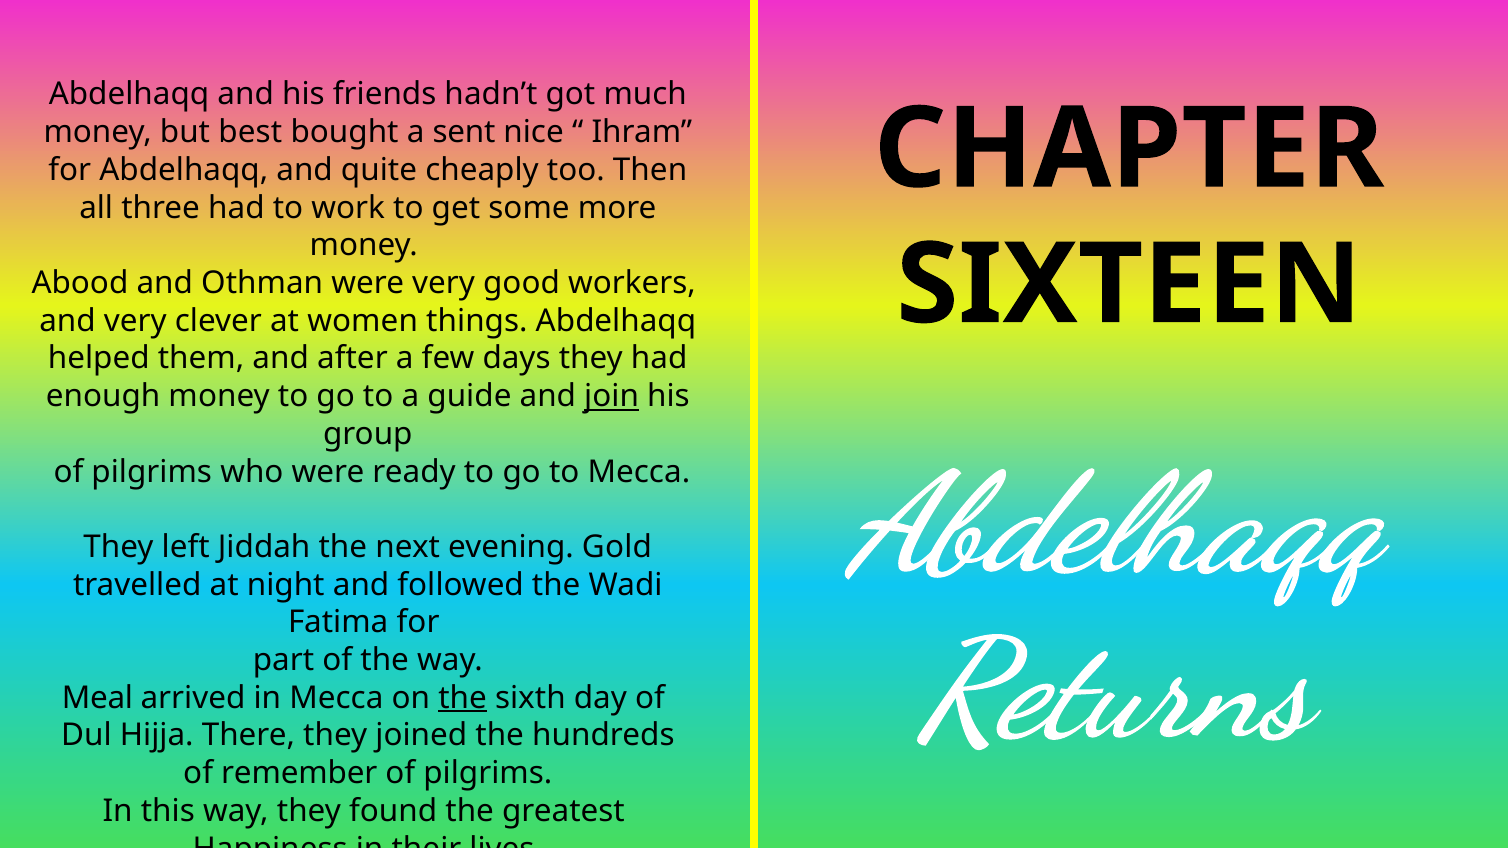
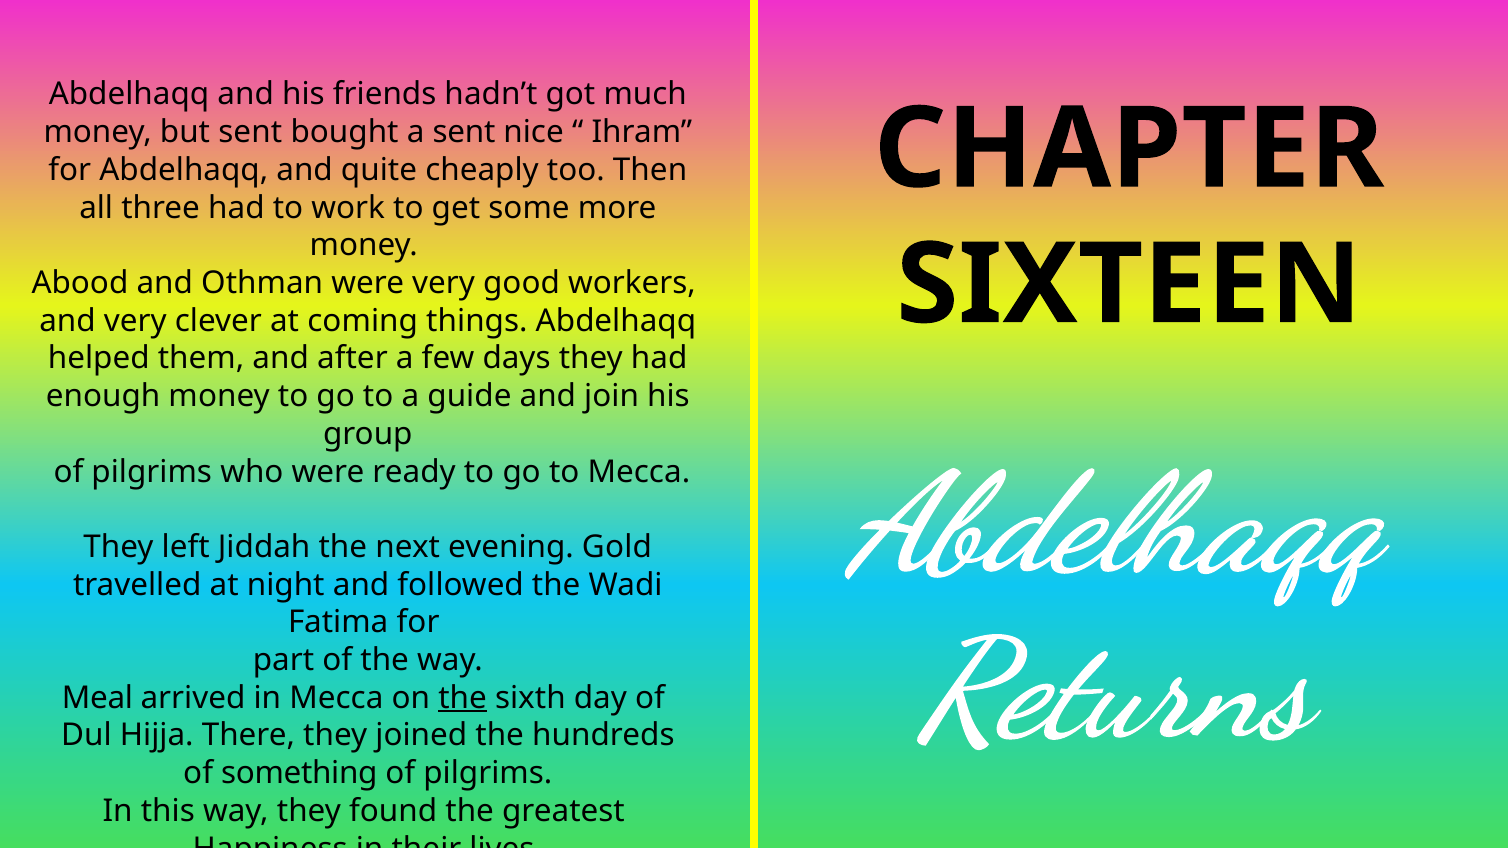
but best: best -> sent
women: women -> coming
join underline: present -> none
remember: remember -> something
